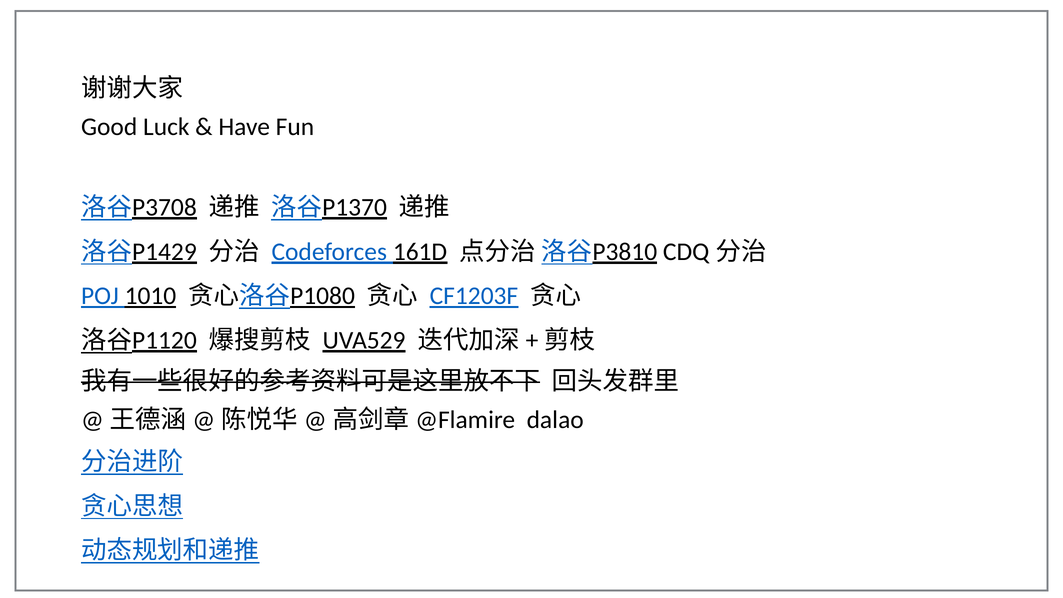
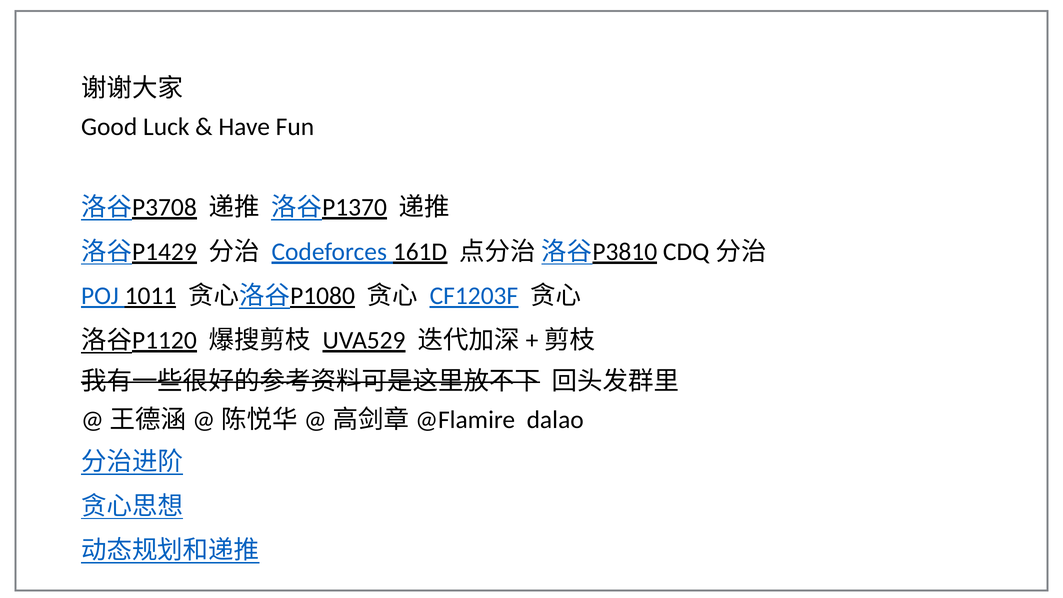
1010: 1010 -> 1011
